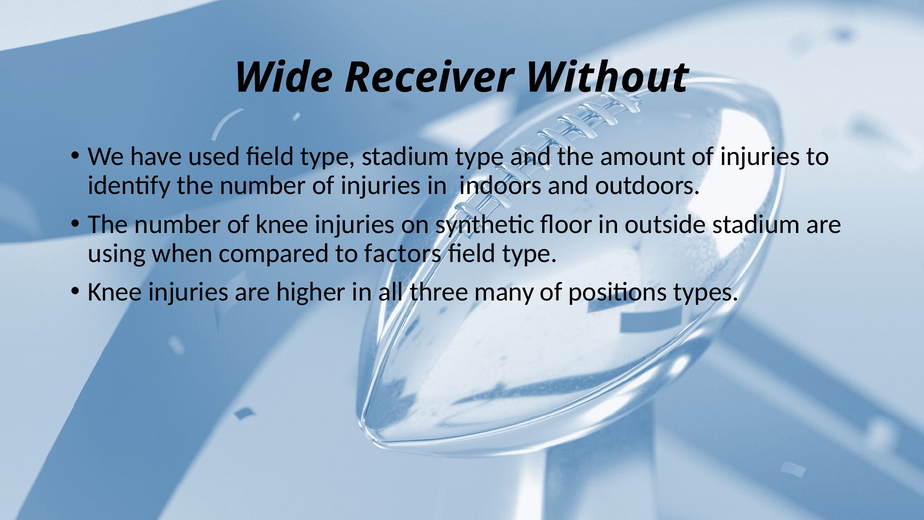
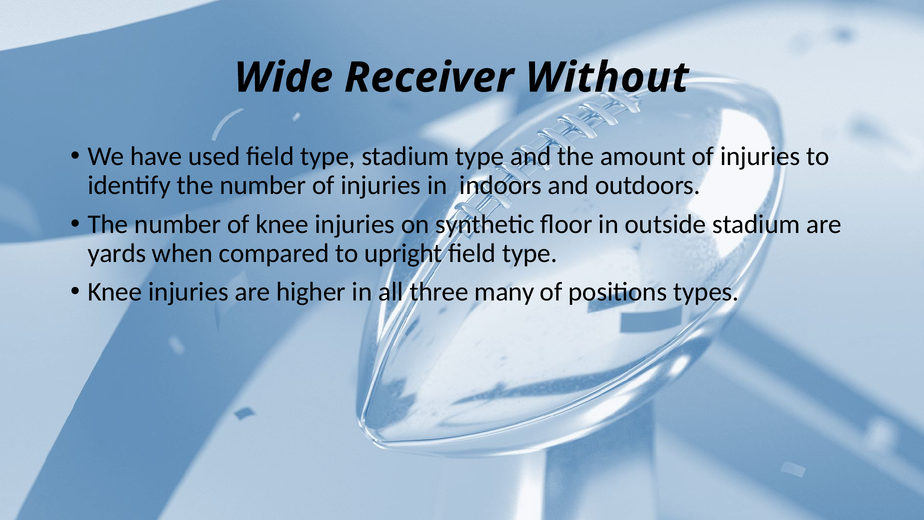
using: using -> yards
factors: factors -> upright
